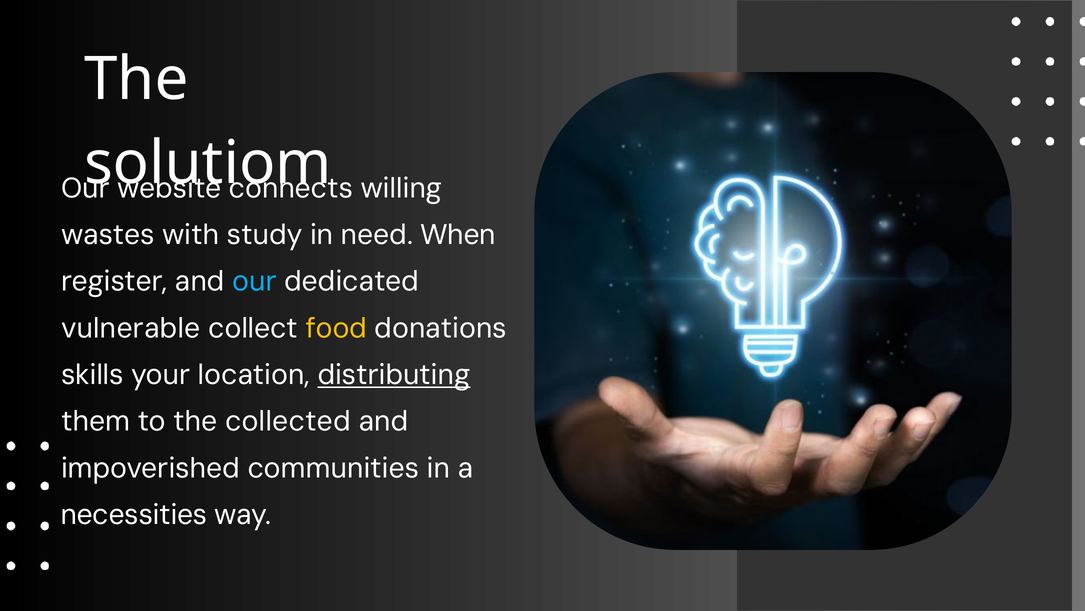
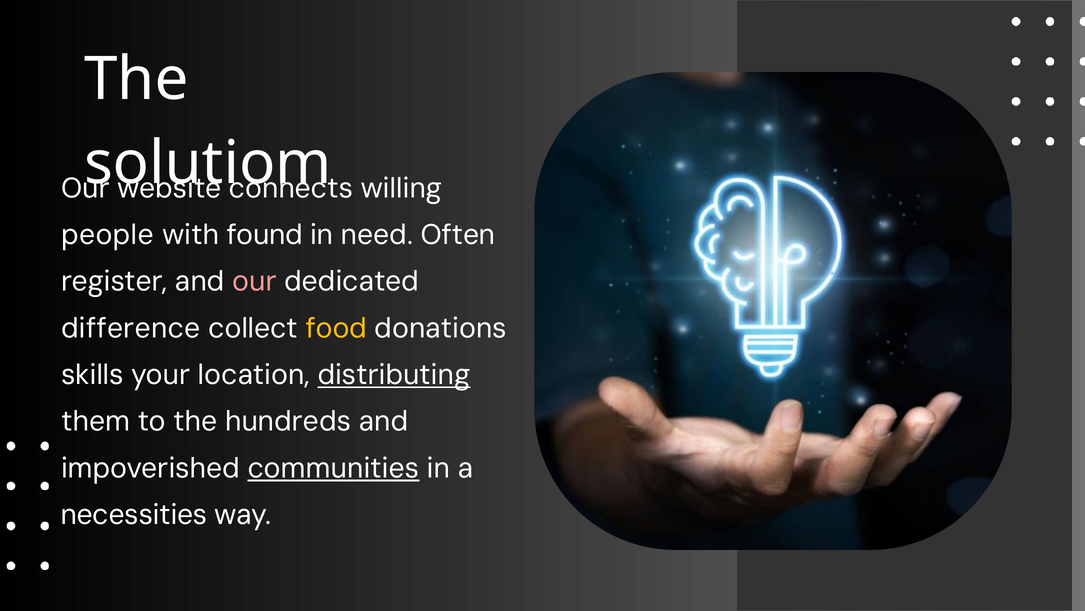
wastes: wastes -> people
study: study -> found
When: When -> Often
our at (254, 281) colour: light blue -> pink
vulnerable: vulnerable -> difference
collected: collected -> hundreds
communities underline: none -> present
